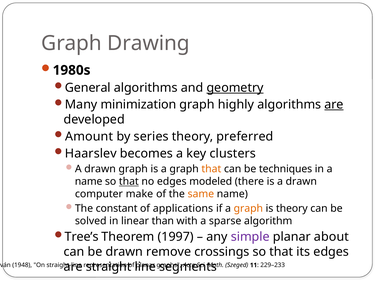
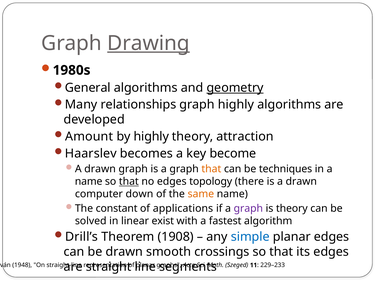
Drawing underline: none -> present
minimization: minimization -> relationships
are at (334, 105) underline: present -> none
by series: series -> highly
preferred: preferred -> attraction
clusters: clusters -> become
modeled: modeled -> topology
make: make -> down
graph at (248, 209) colour: orange -> purple
than: than -> exist
sparse: sparse -> fastest
Tree’s: Tree’s -> Drill’s
1997: 1997 -> 1908
simple colour: purple -> blue
planar about: about -> edges
remove: remove -> smooth
